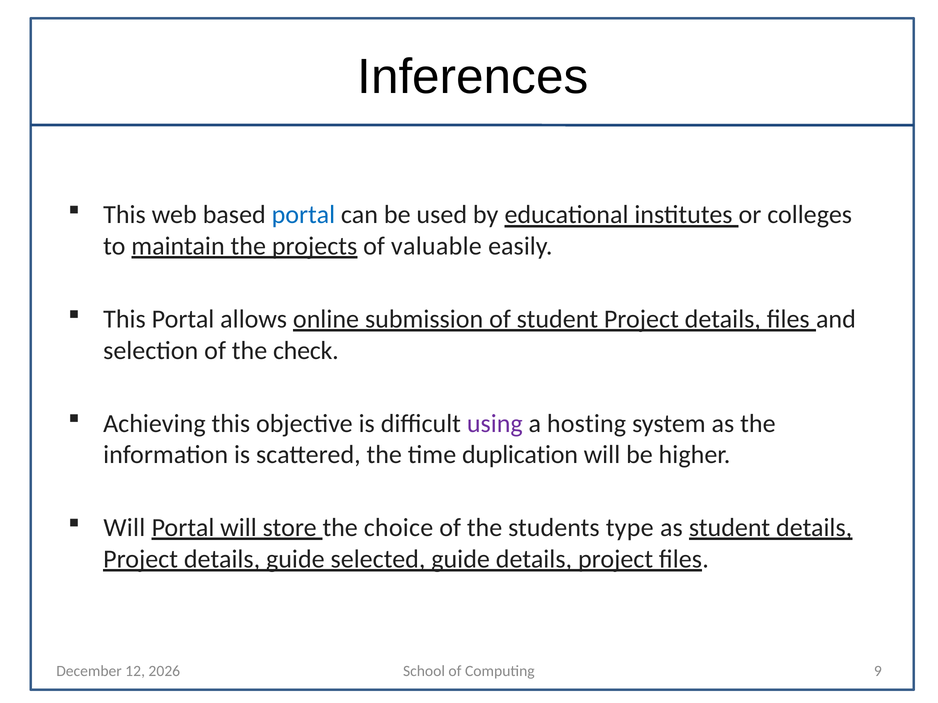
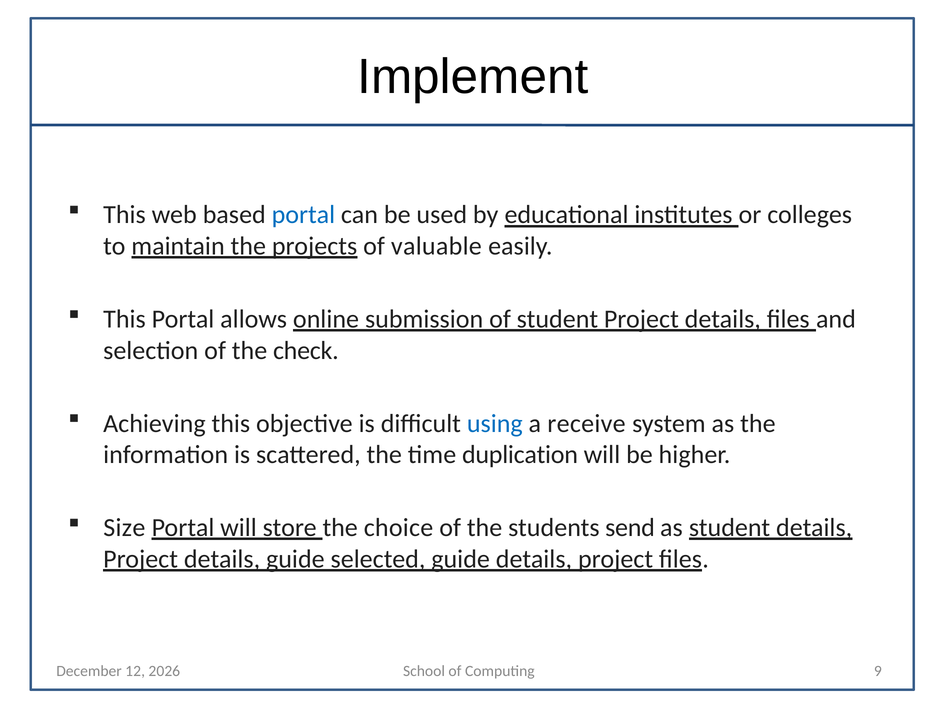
Inferences: Inferences -> Implement
using colour: purple -> blue
hosting: hosting -> receive
Will at (124, 528): Will -> Size
type: type -> send
